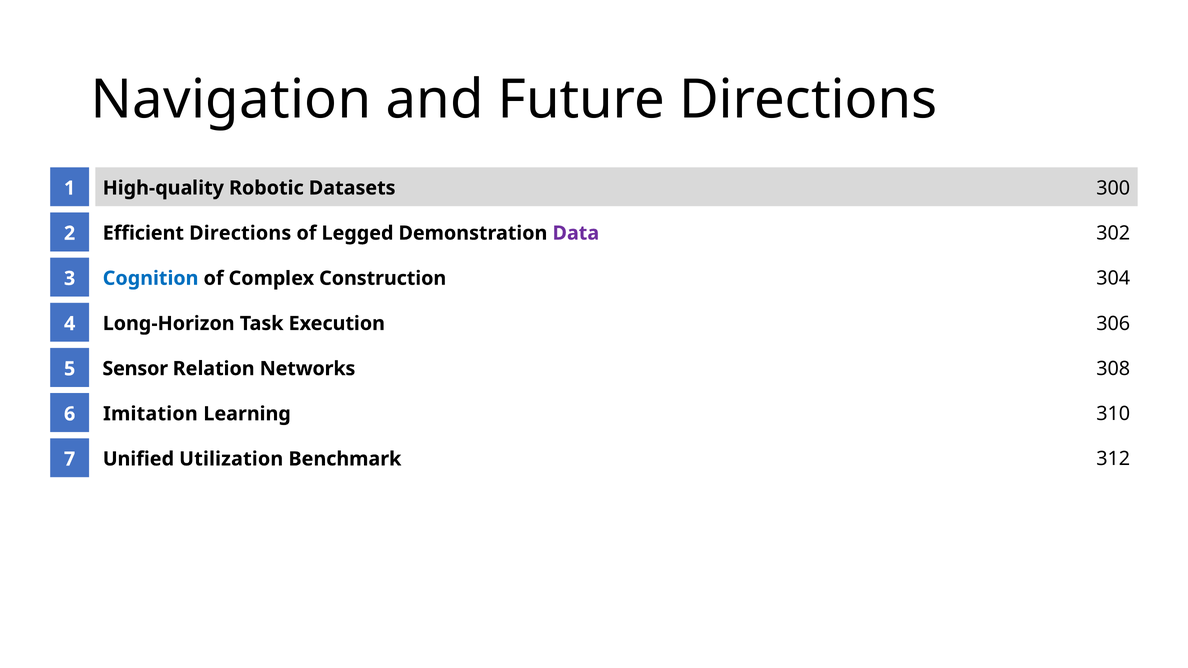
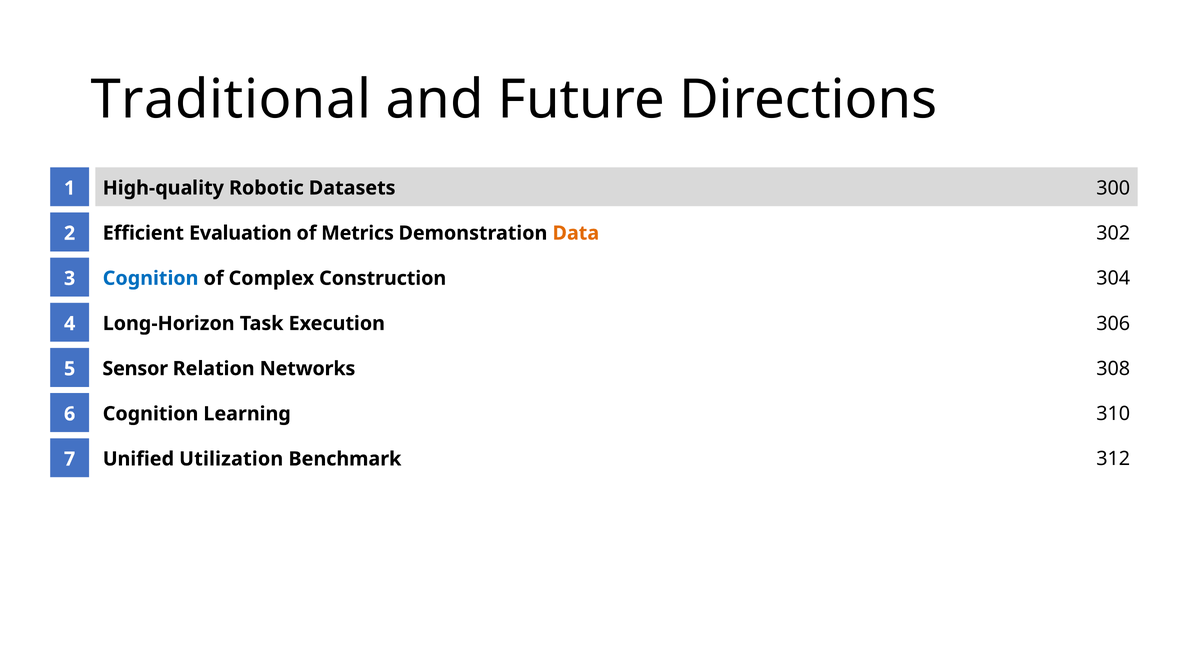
Navigation: Navigation -> Traditional
Efficient Directions: Directions -> Evaluation
Legged: Legged -> Metrics
Data colour: purple -> orange
Imitation at (150, 414): Imitation -> Cognition
